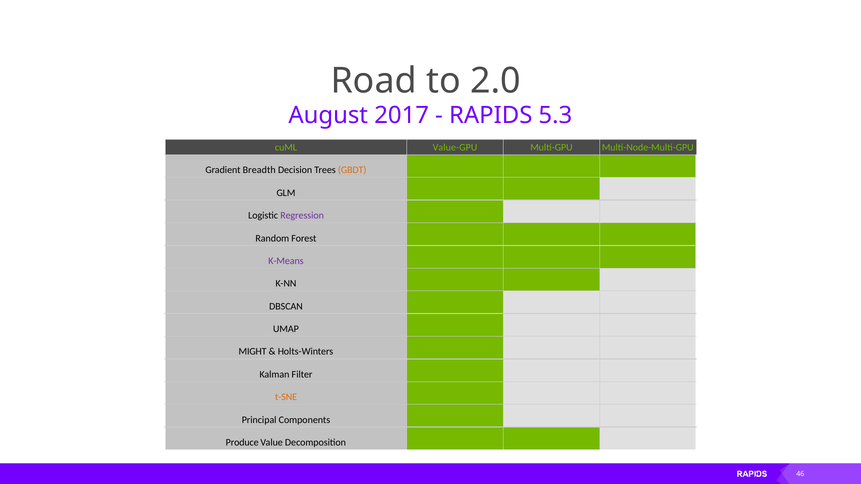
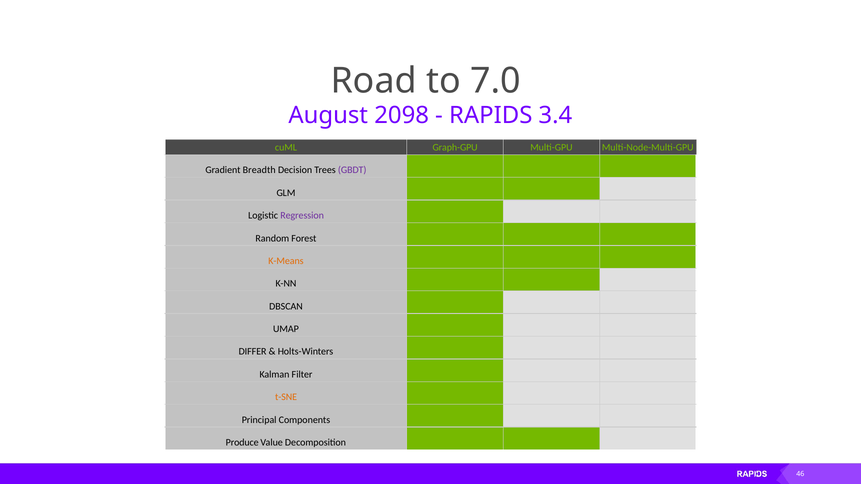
2.0: 2.0 -> 7.0
2017: 2017 -> 2098
5.3: 5.3 -> 3.4
Value-GPU: Value-GPU -> Graph-GPU
GBDT colour: orange -> purple
K-Means colour: purple -> orange
MIGHT: MIGHT -> DIFFER
